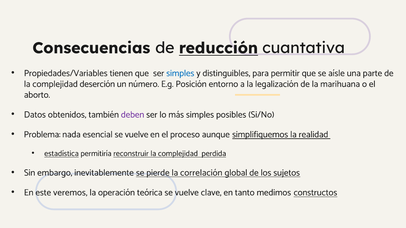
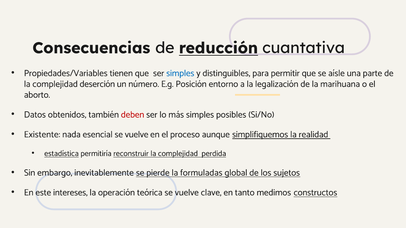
deben colour: purple -> red
Problema: Problema -> Existente
correlación: correlación -> formuladas
veremos: veremos -> intereses
